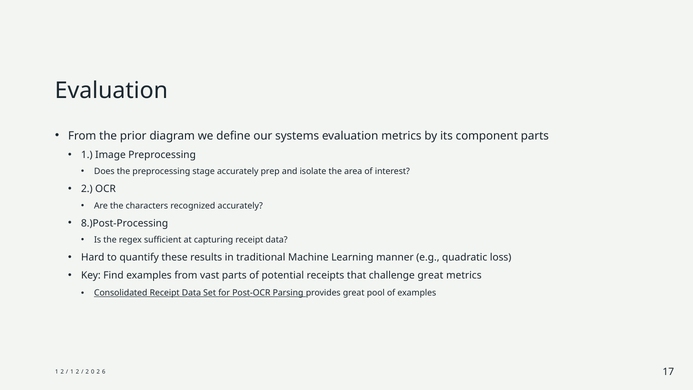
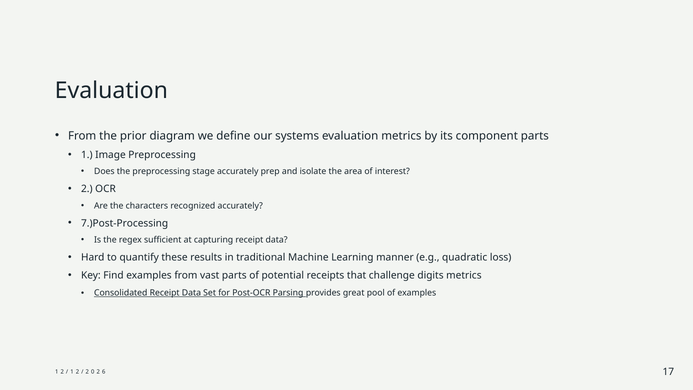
8.)Post-Processing: 8.)Post-Processing -> 7.)Post-Processing
challenge great: great -> digits
